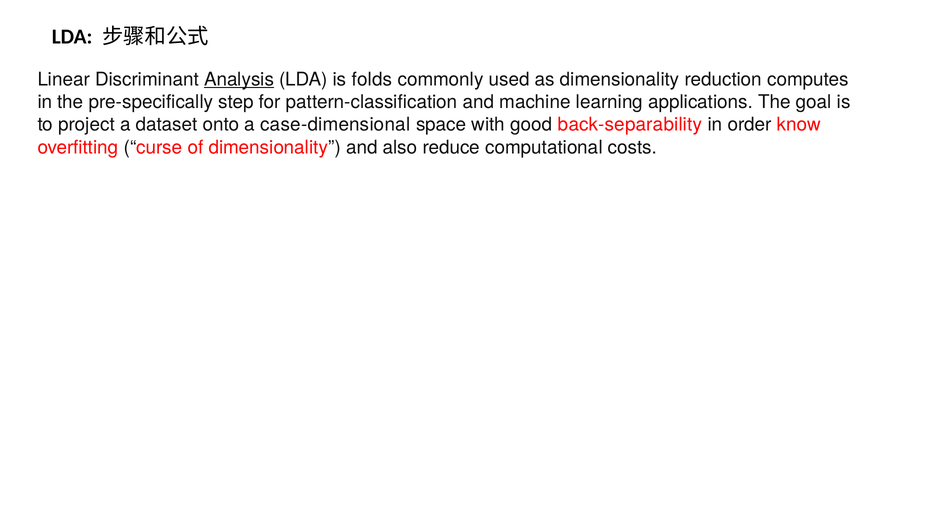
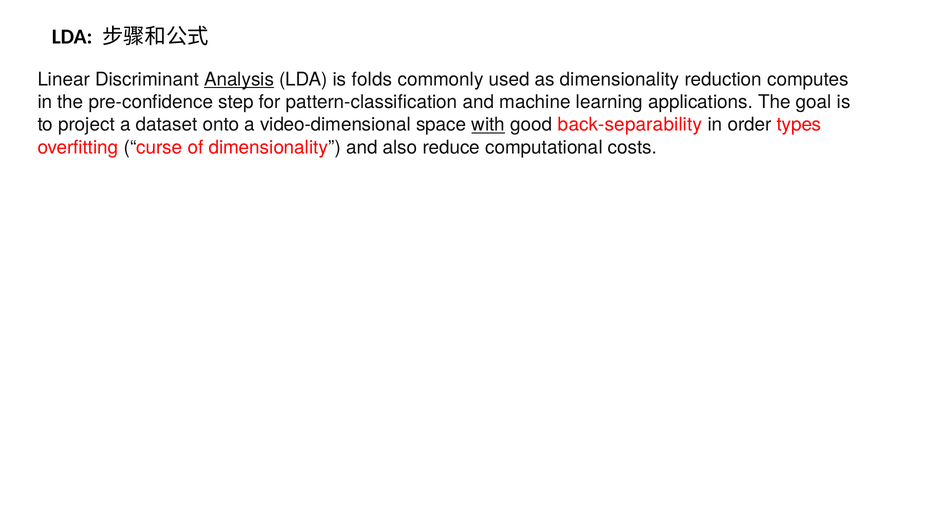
pre-specifically: pre-specifically -> pre-confidence
case-dimensional: case-dimensional -> video-dimensional
with underline: none -> present
know: know -> types
